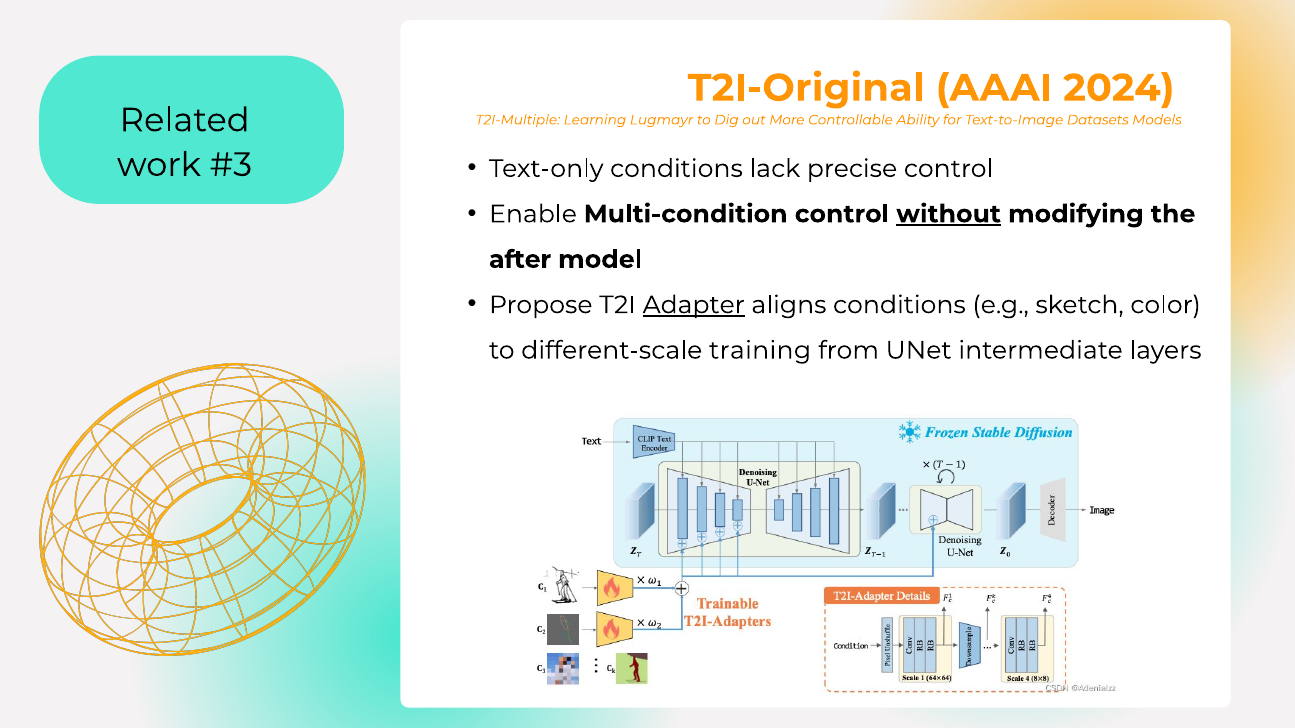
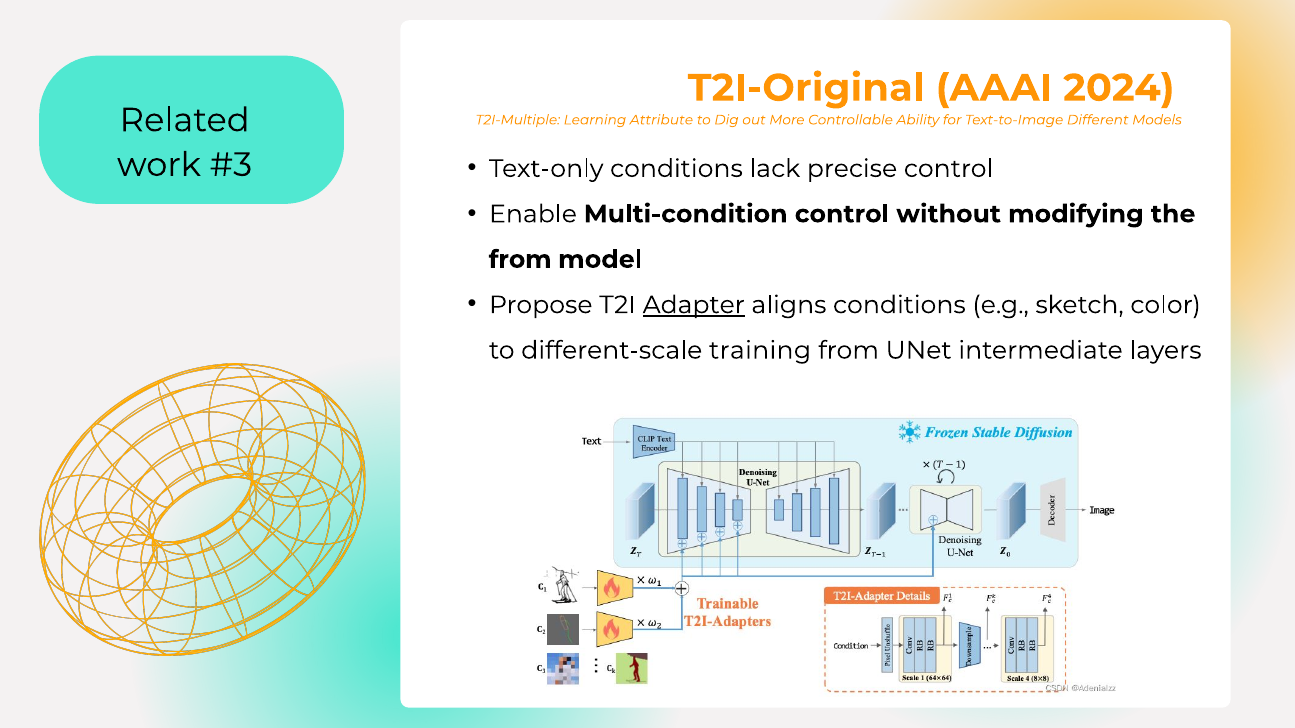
Lugmayr: Lugmayr -> Attribute
Datasets: Datasets -> Different
without underline: present -> none
after at (520, 260): after -> from
